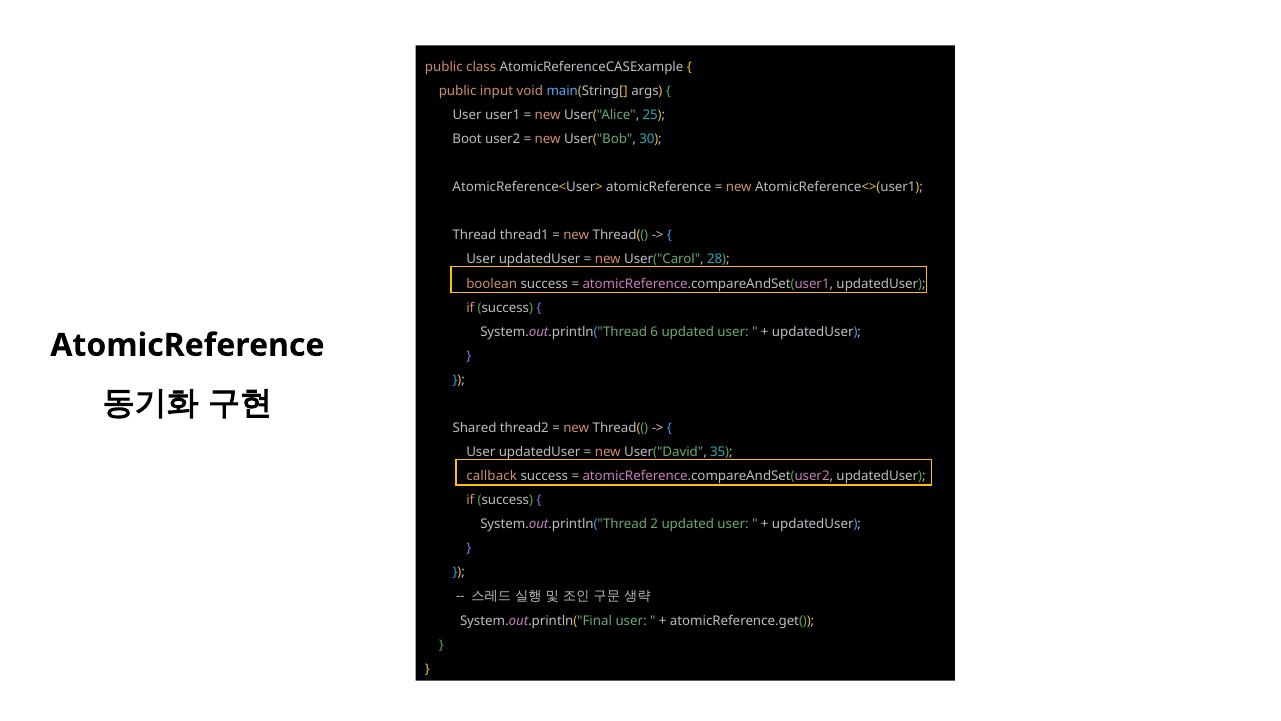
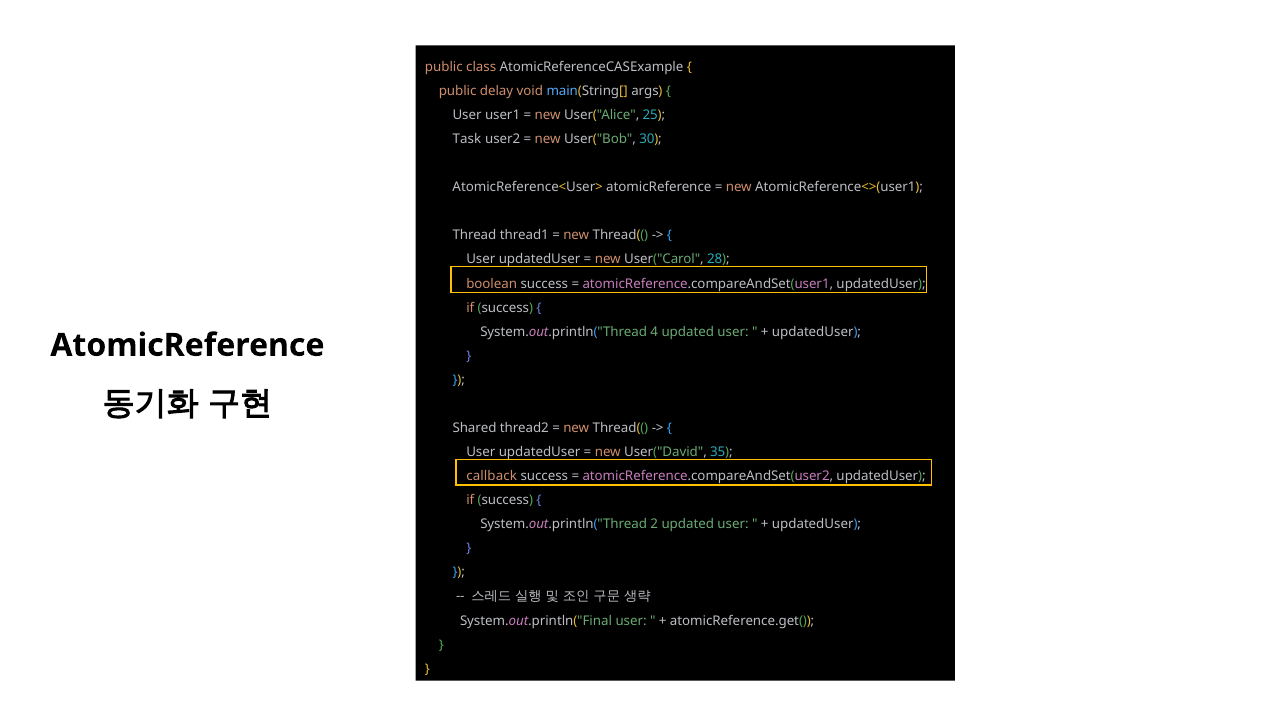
input: input -> delay
Boot: Boot -> Task
6: 6 -> 4
